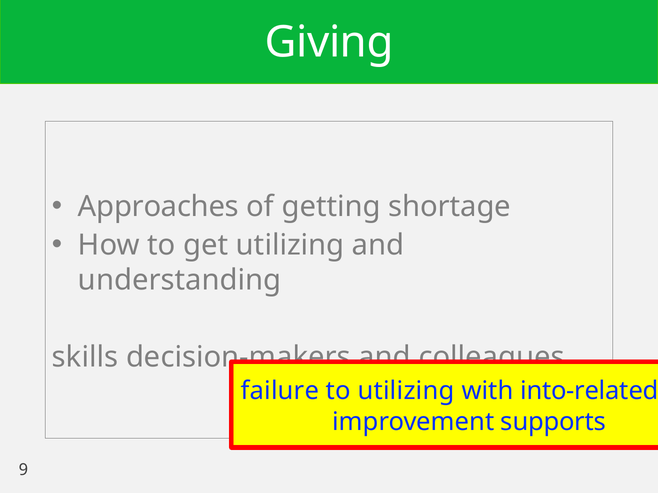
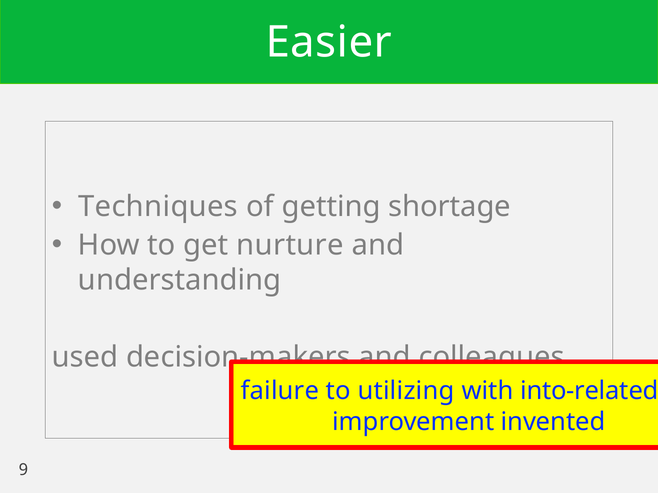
Giving: Giving -> Easier
Approaches: Approaches -> Techniques
get utilizing: utilizing -> nurture
skills: skills -> used
supports: supports -> invented
